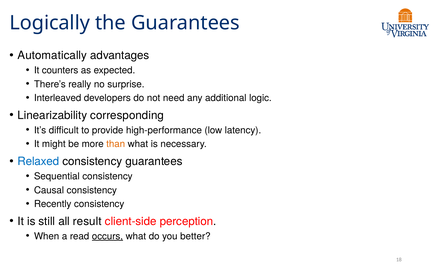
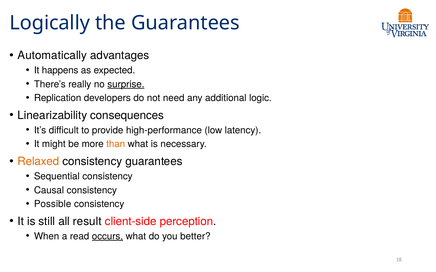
counters: counters -> happens
surprise underline: none -> present
Interleaved: Interleaved -> Replication
corresponding: corresponding -> consequences
Relaxed colour: blue -> orange
Recently: Recently -> Possible
